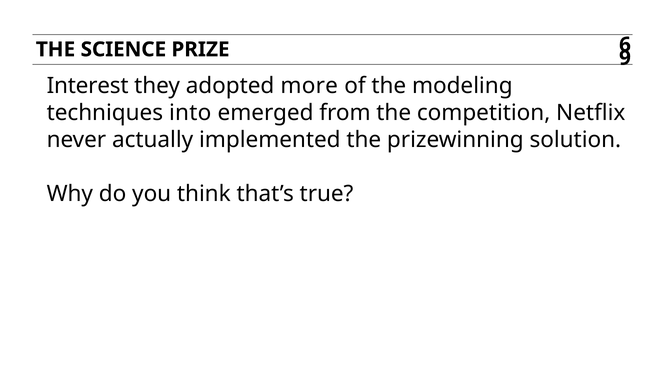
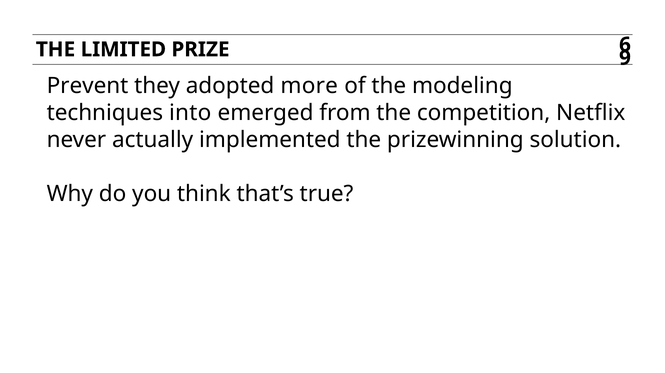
SCIENCE: SCIENCE -> LIMITED
Interest: Interest -> Prevent
